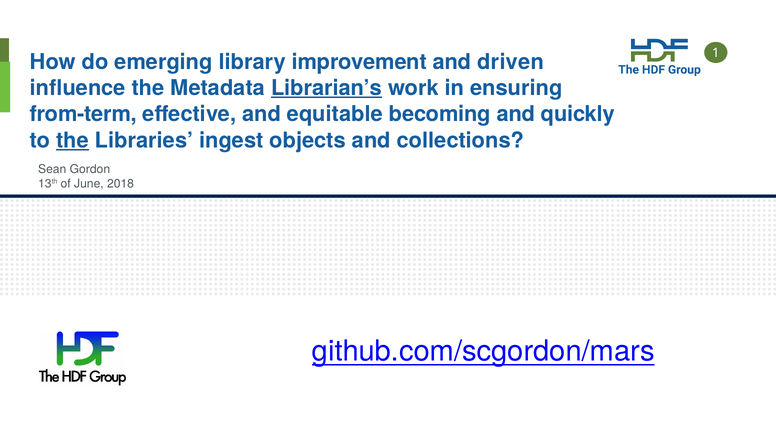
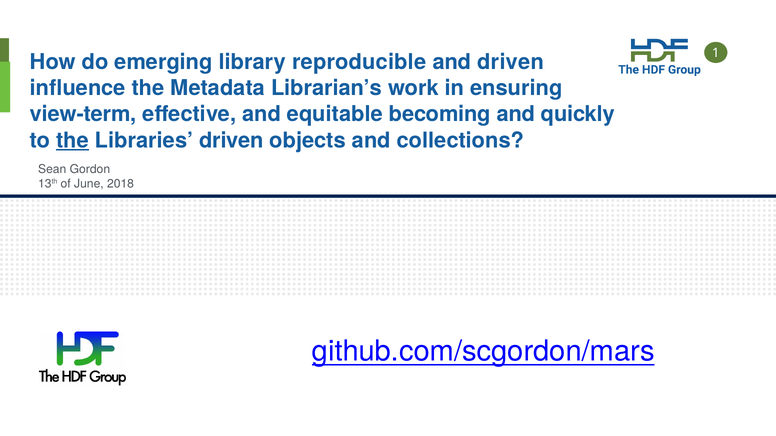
improvement: improvement -> reproducible
Librarian’s underline: present -> none
from-term: from-term -> view-term
Libraries ingest: ingest -> driven
